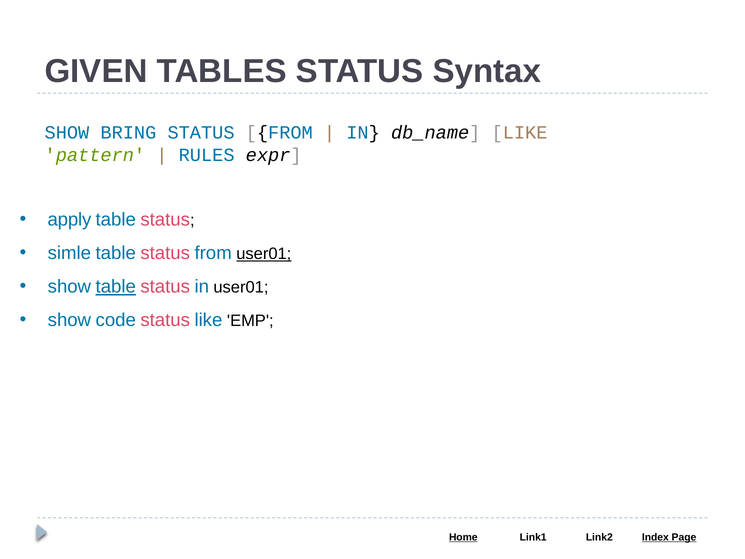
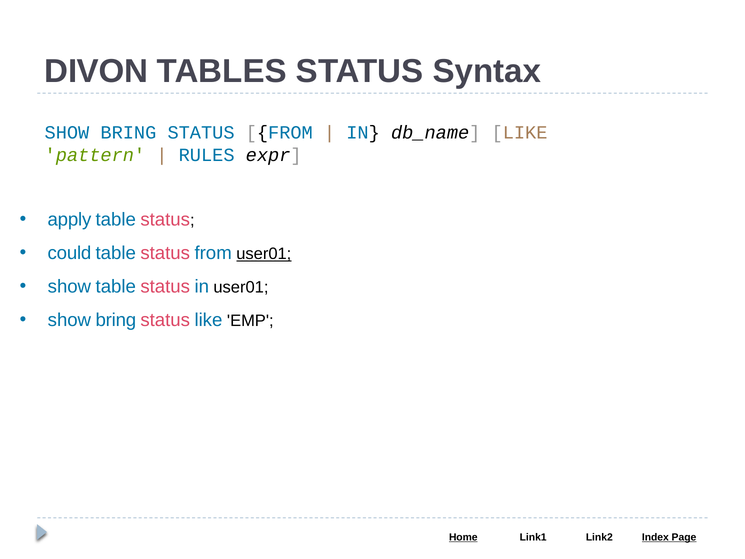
GIVEN: GIVEN -> DIVON
simle: simle -> could
table at (116, 287) underline: present -> none
code at (116, 320): code -> bring
